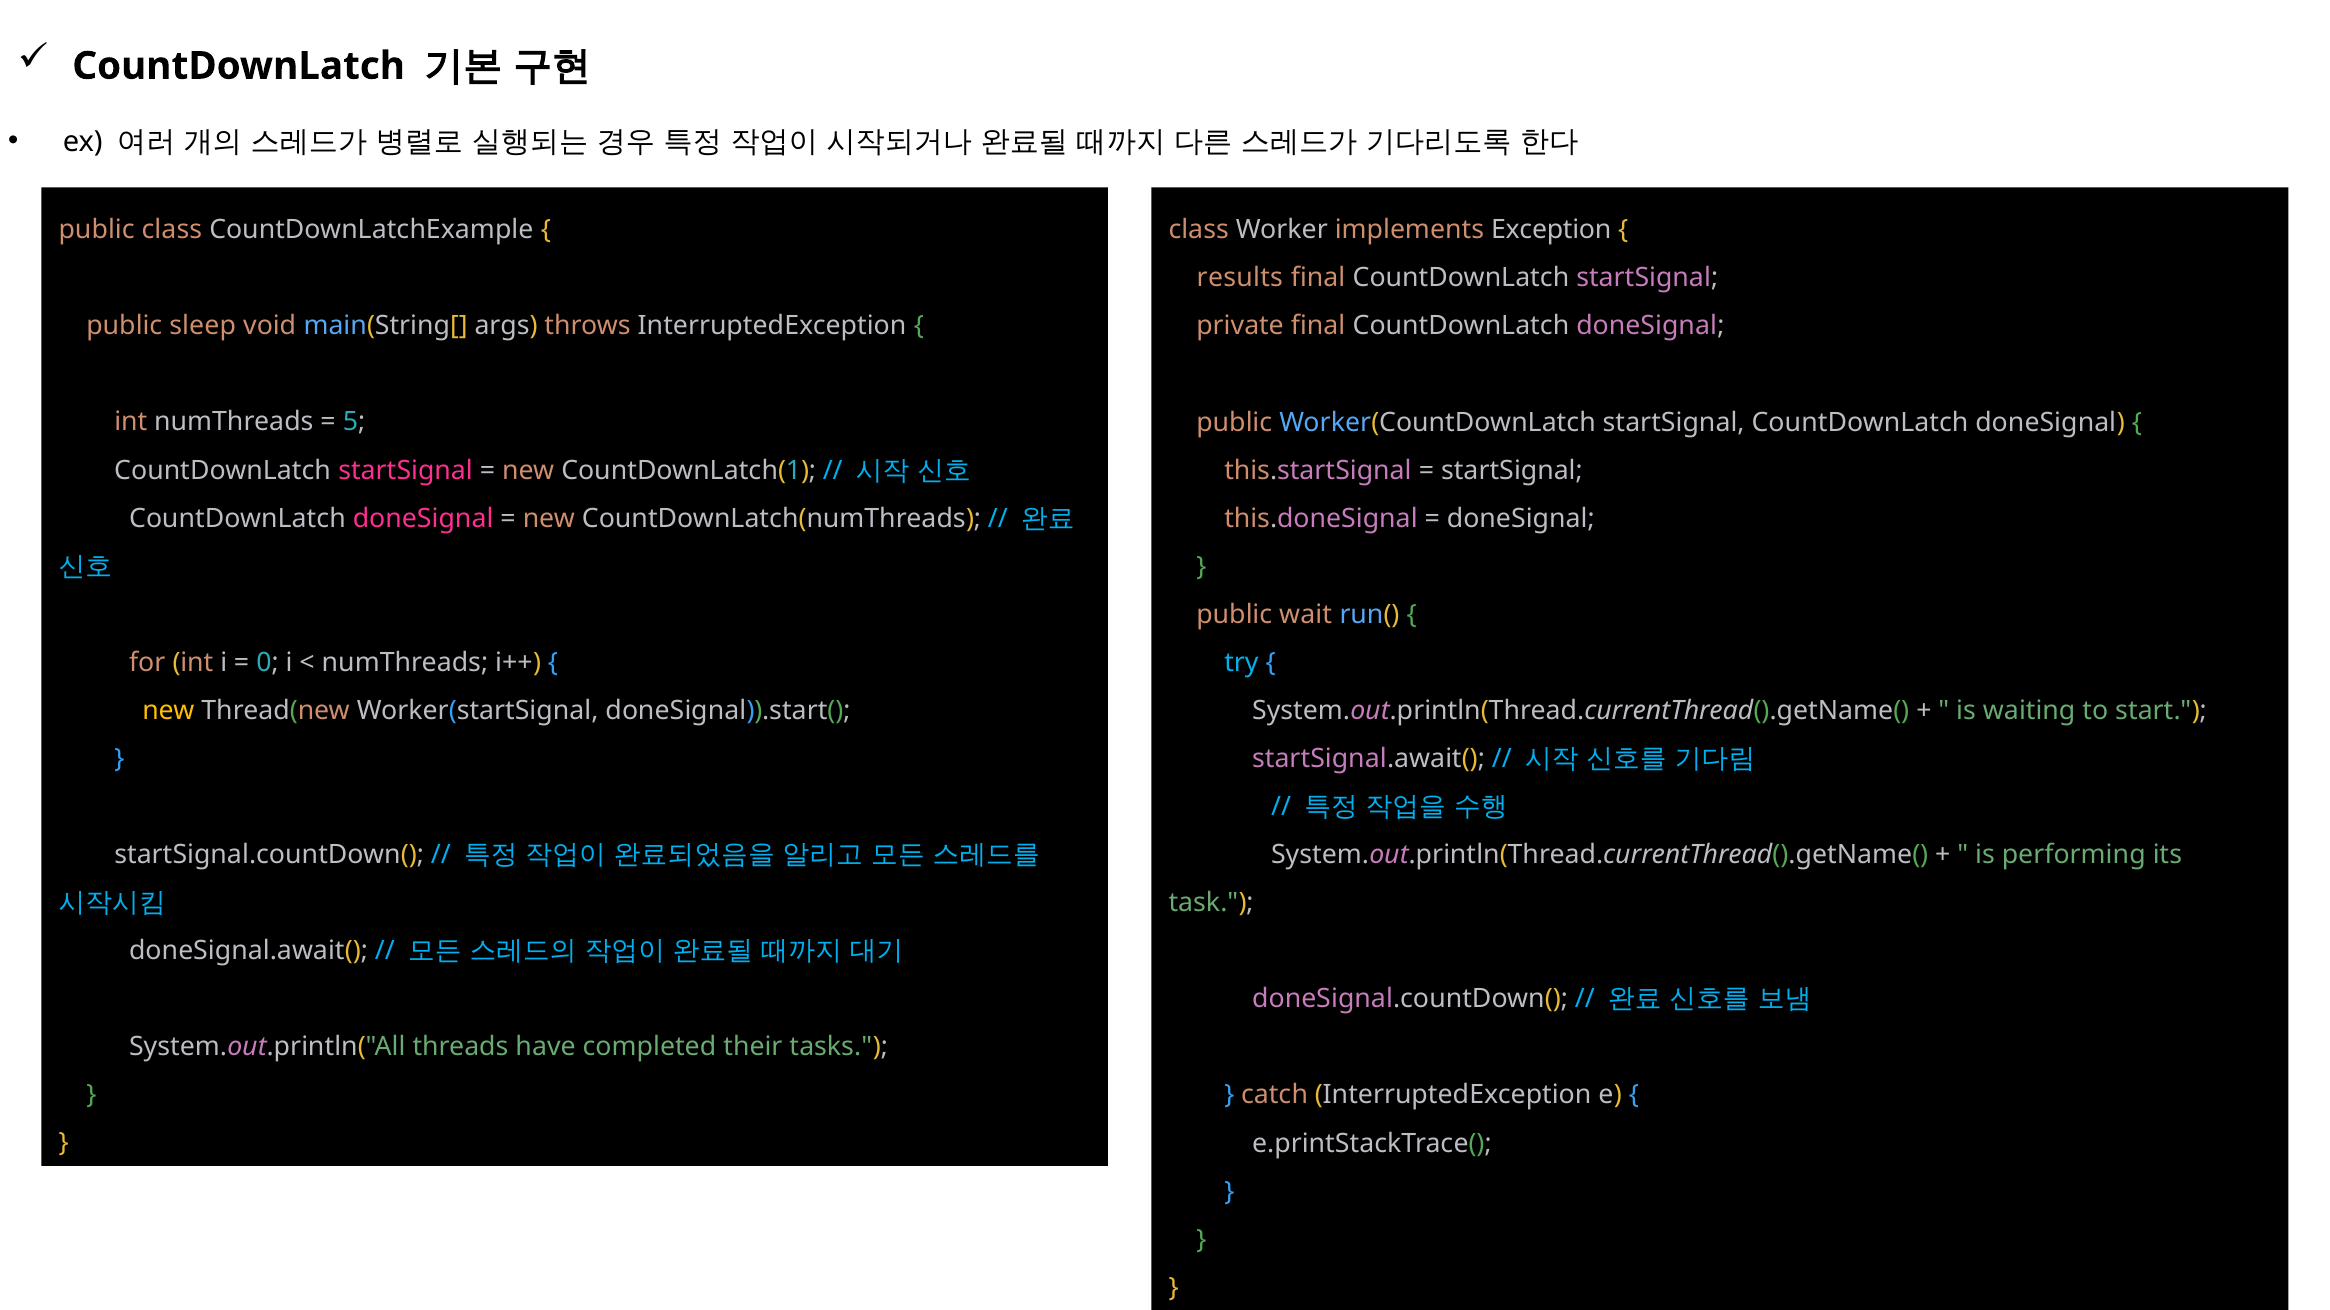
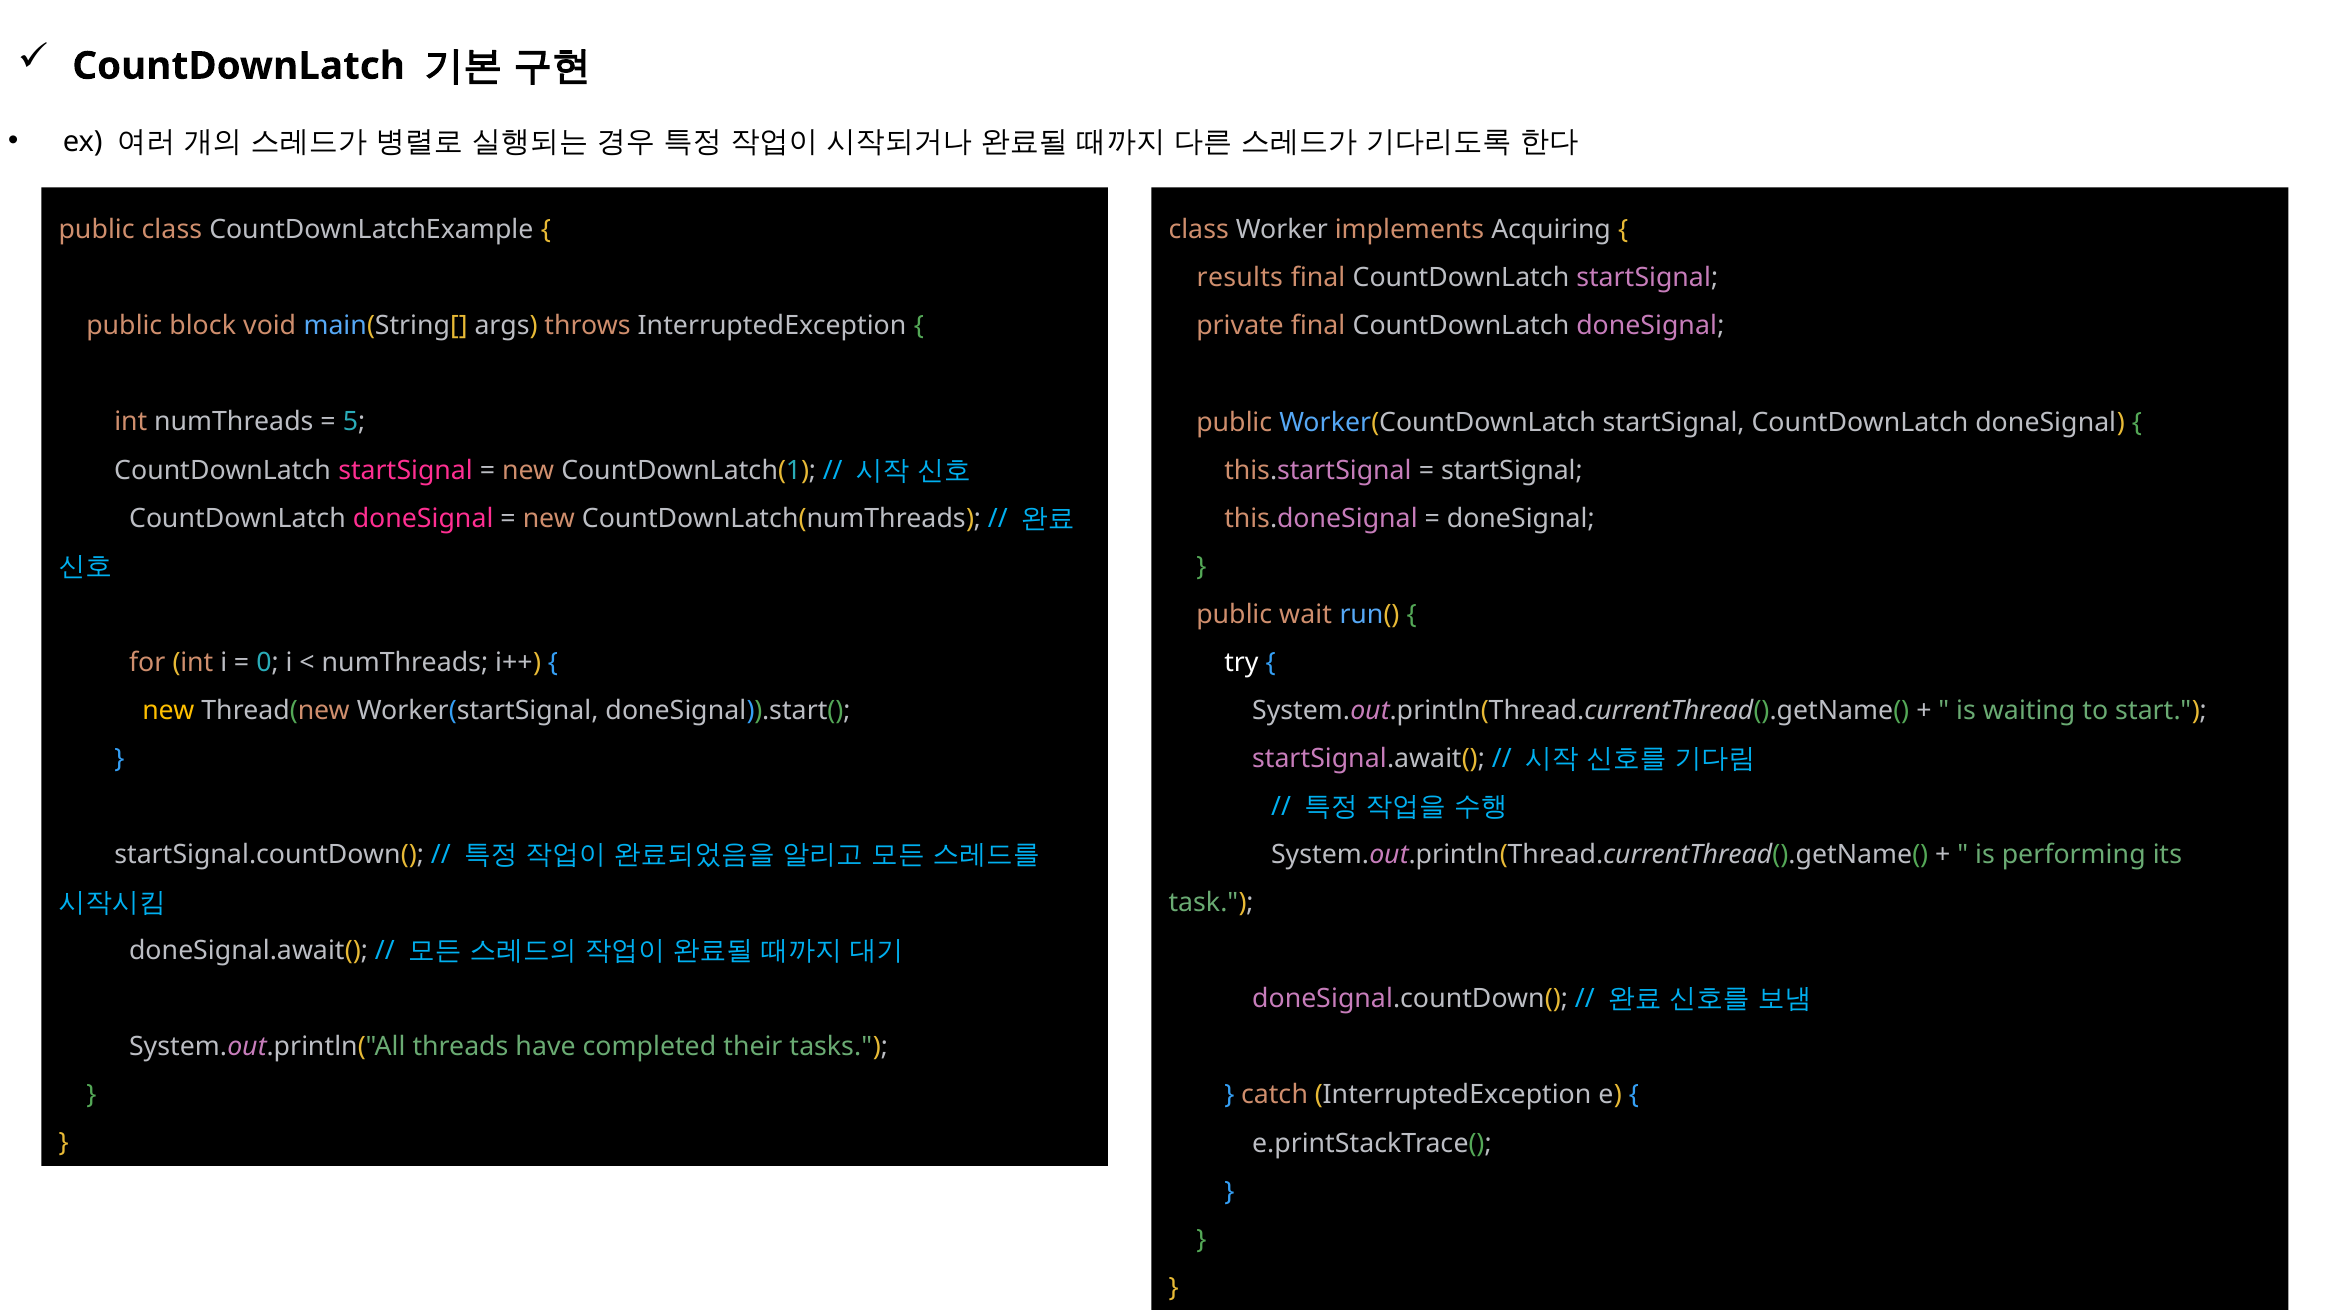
Exception: Exception -> Acquiring
sleep: sleep -> block
try colour: light blue -> white
